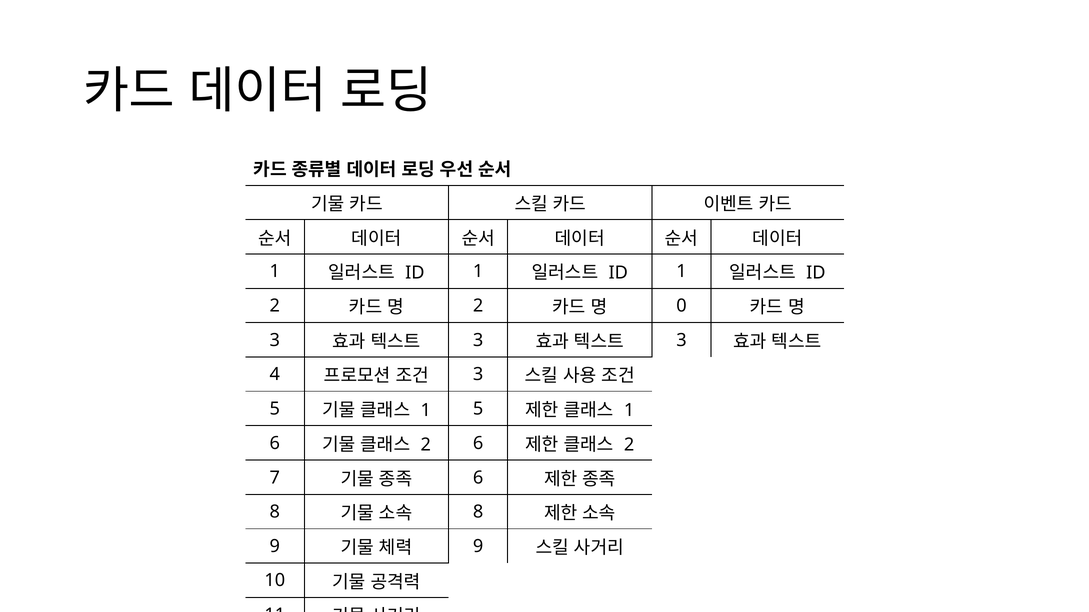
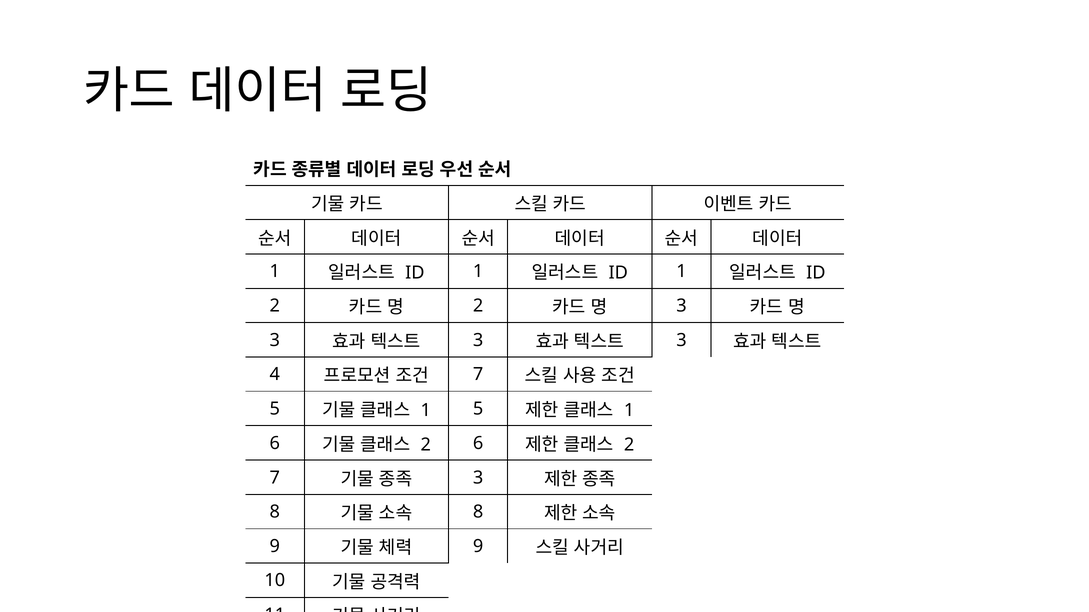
0 at (682, 306): 0 -> 3
3 at (478, 375): 3 -> 7
6 at (478, 478): 6 -> 3
